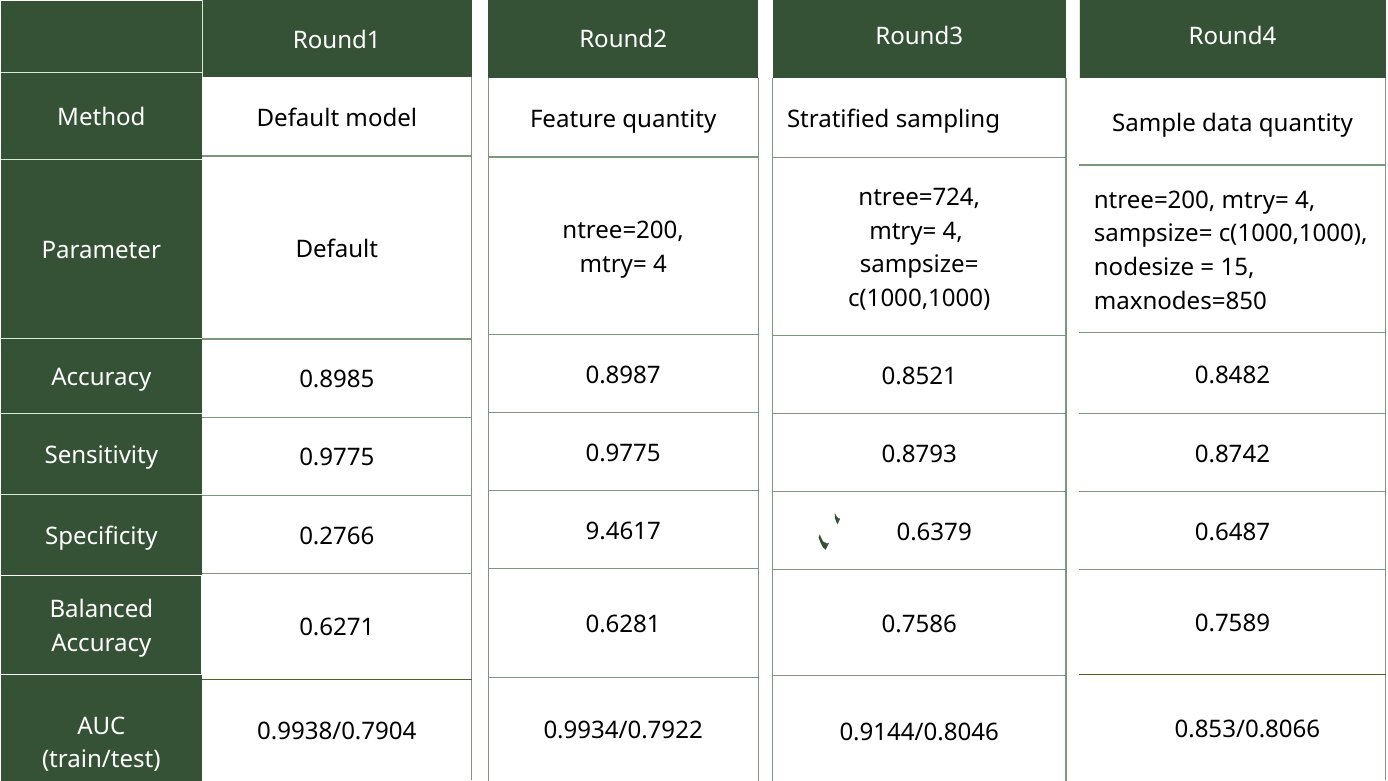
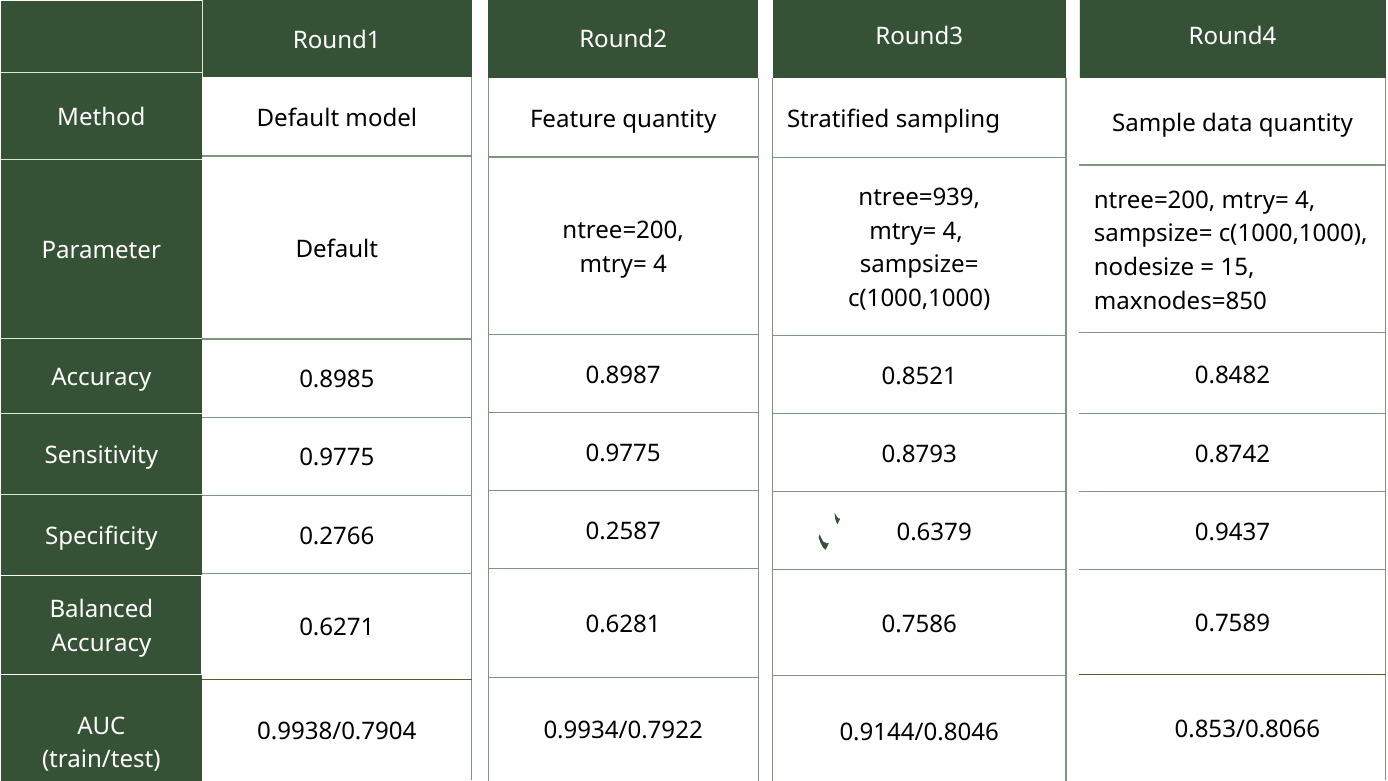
ntree=724: ntree=724 -> ntree=939
9.4617: 9.4617 -> 0.2587
0.6487: 0.6487 -> 0.9437
